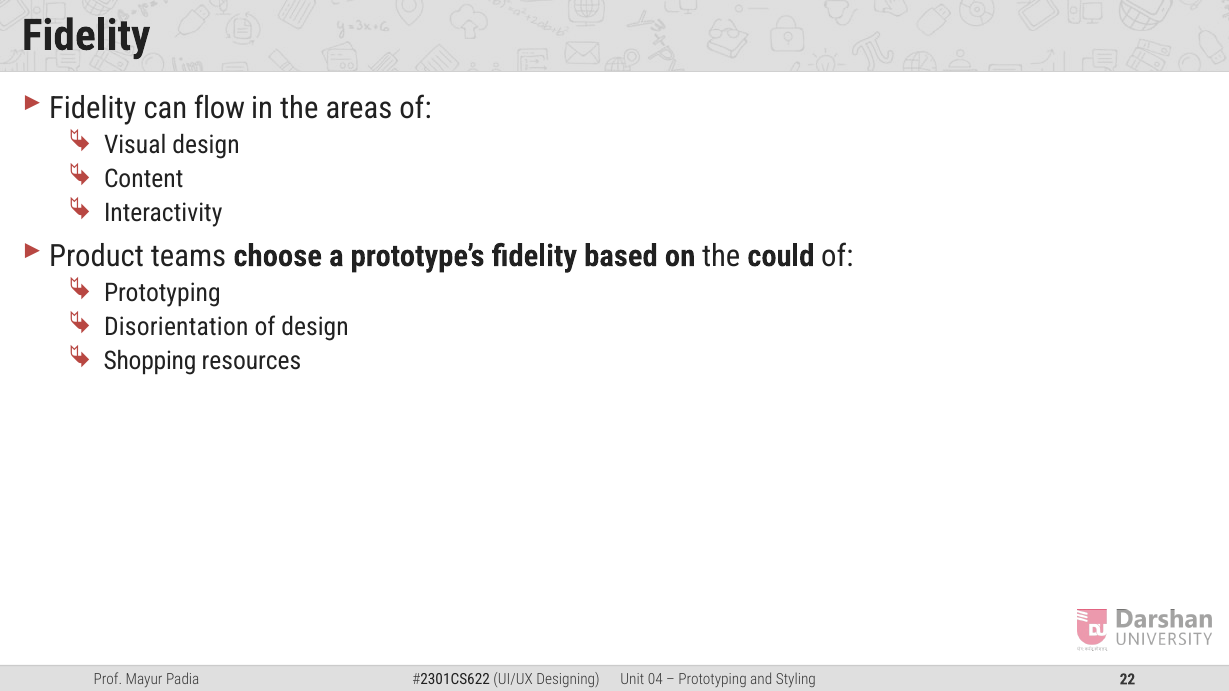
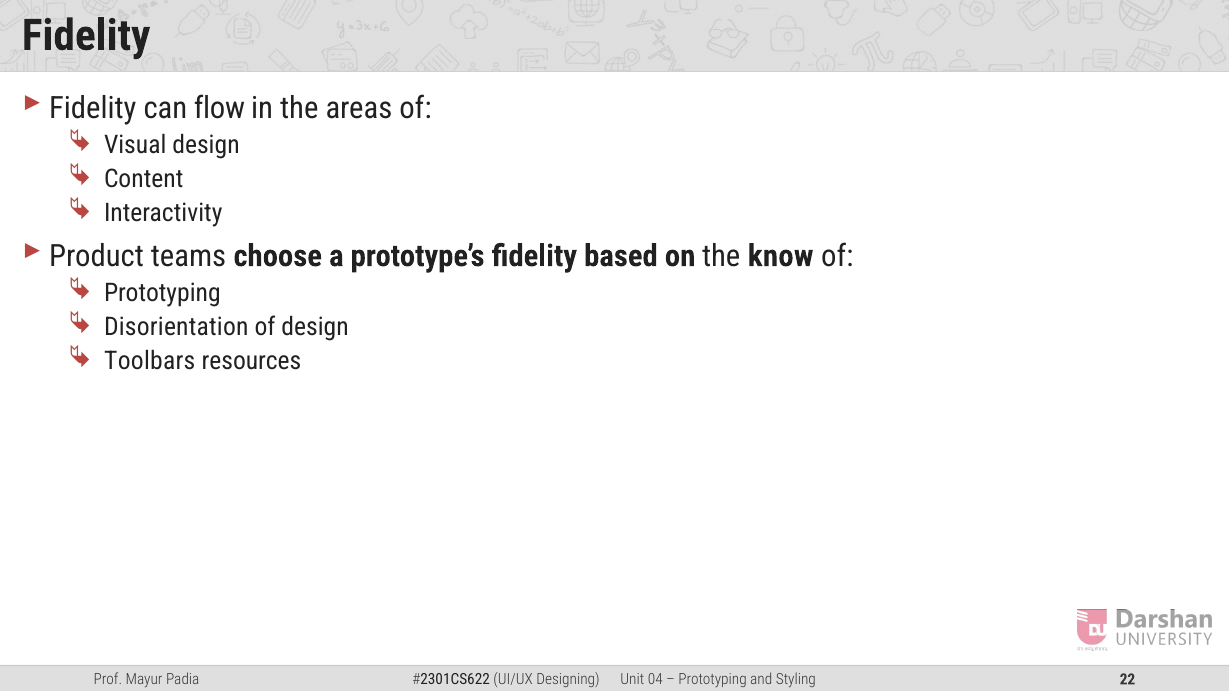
could: could -> know
Shopping: Shopping -> Toolbars
